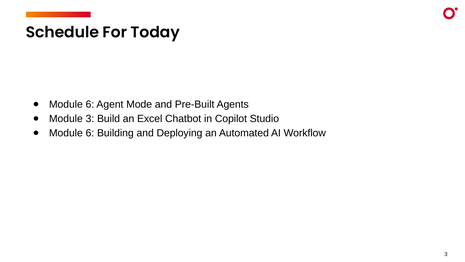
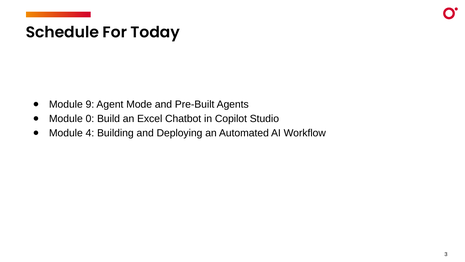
6 at (90, 104): 6 -> 9
Module 3: 3 -> 0
6 at (90, 133): 6 -> 4
